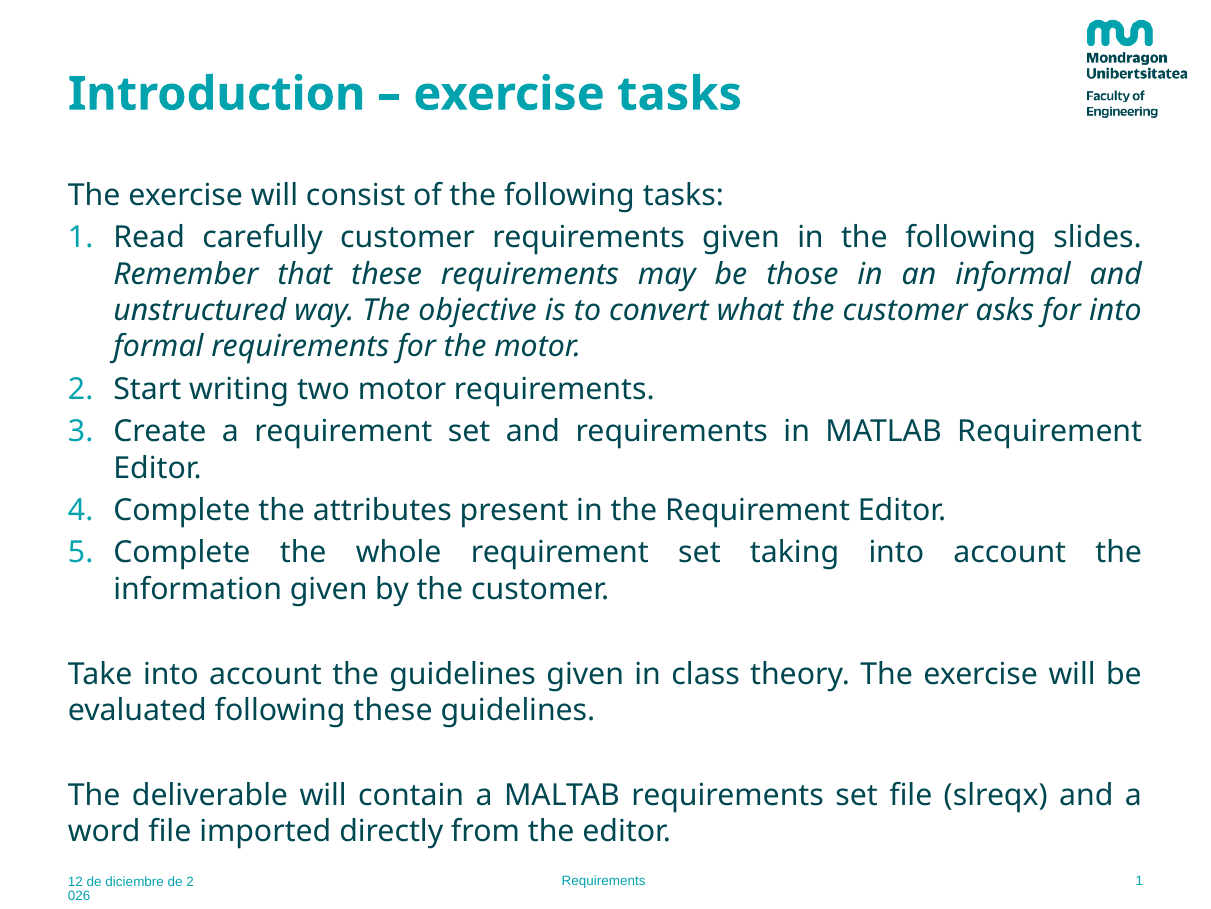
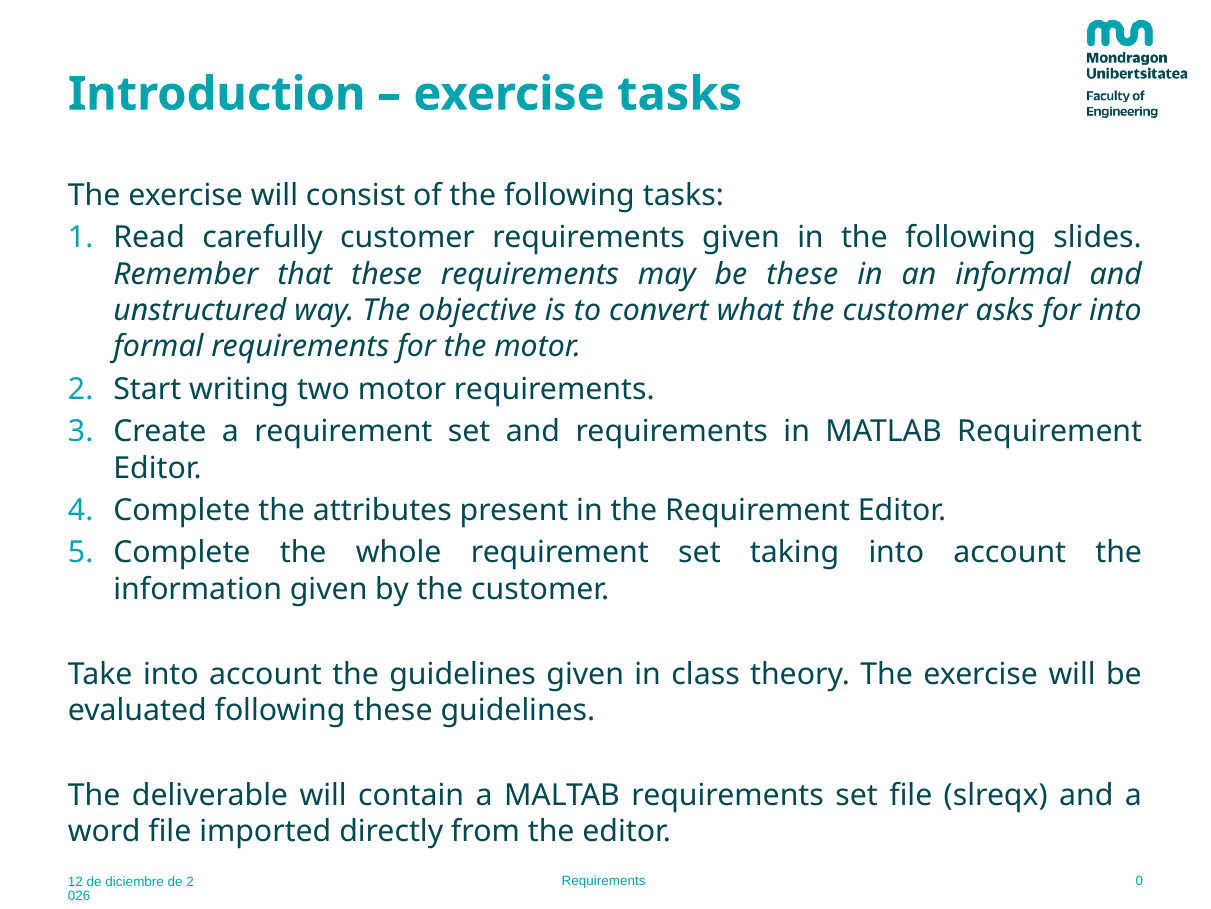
be those: those -> these
Requirements 1: 1 -> 0
